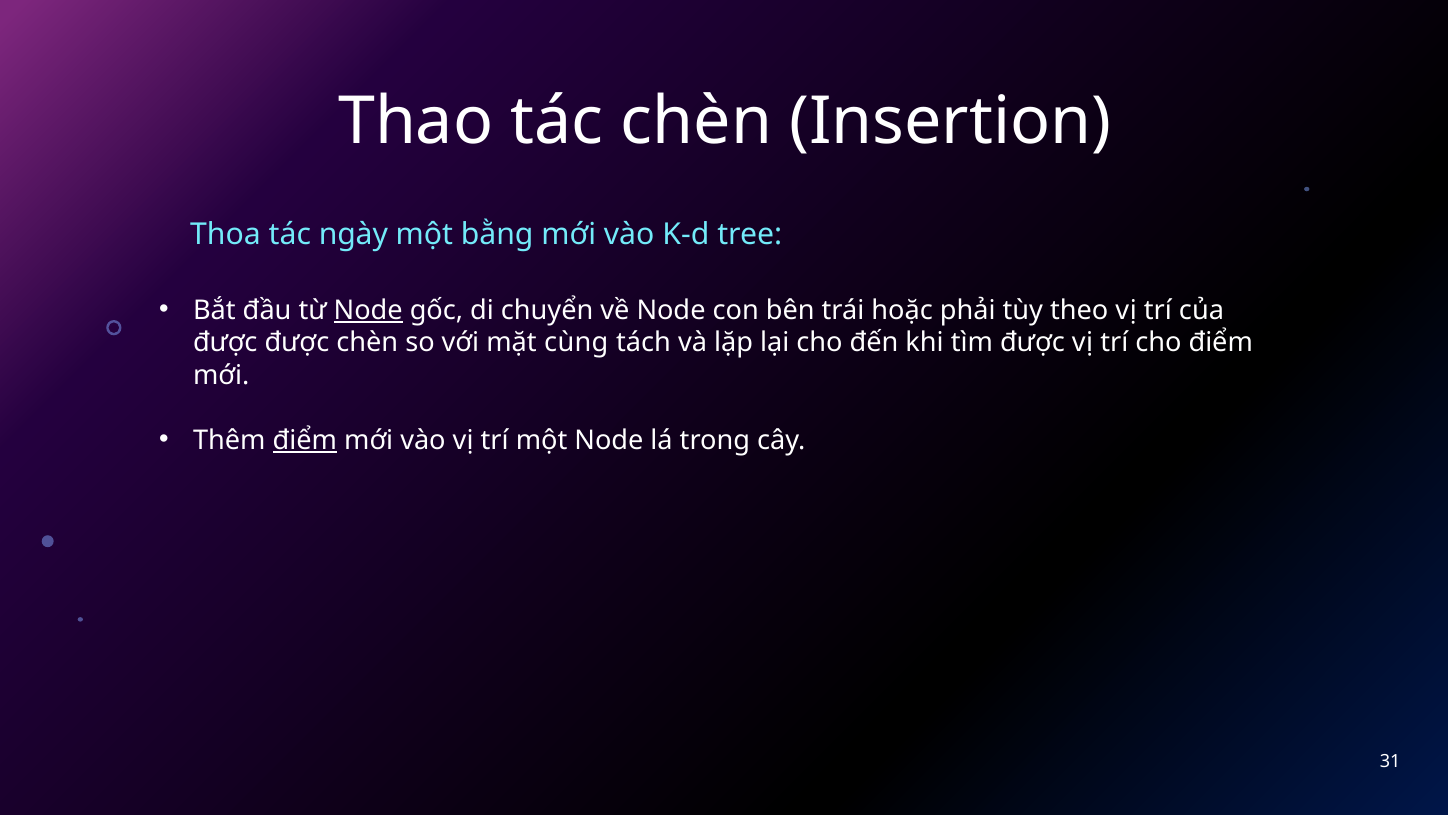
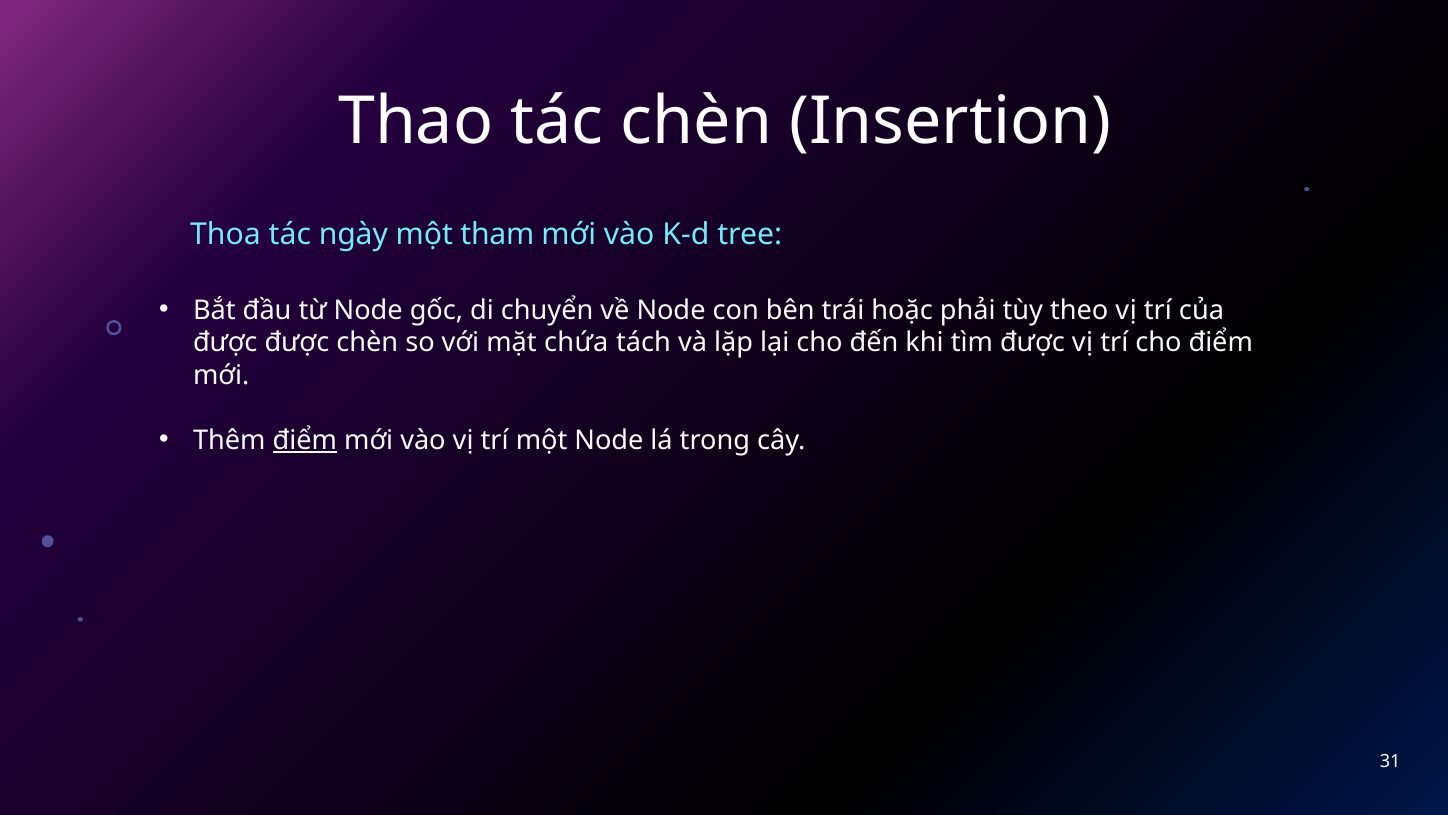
bằng: bằng -> tham
Node at (368, 310) underline: present -> none
cùng: cùng -> chứa
